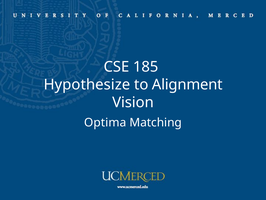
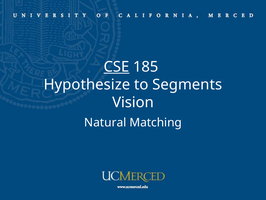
CSE underline: none -> present
Alignment: Alignment -> Segments
Optima: Optima -> Natural
